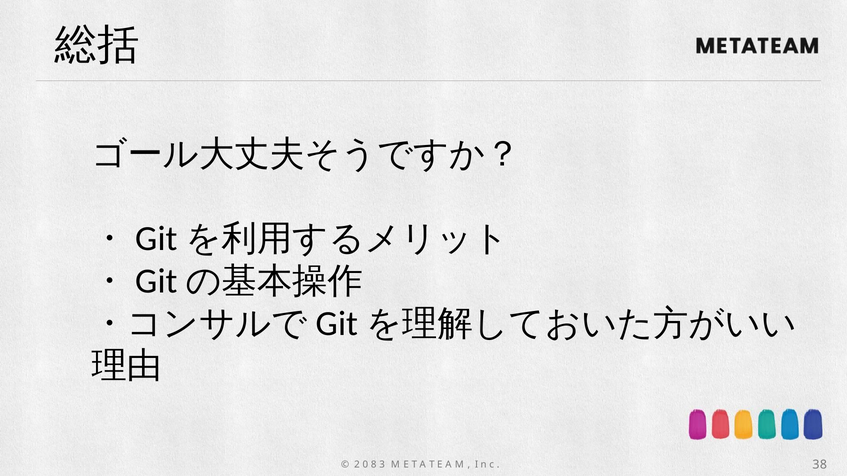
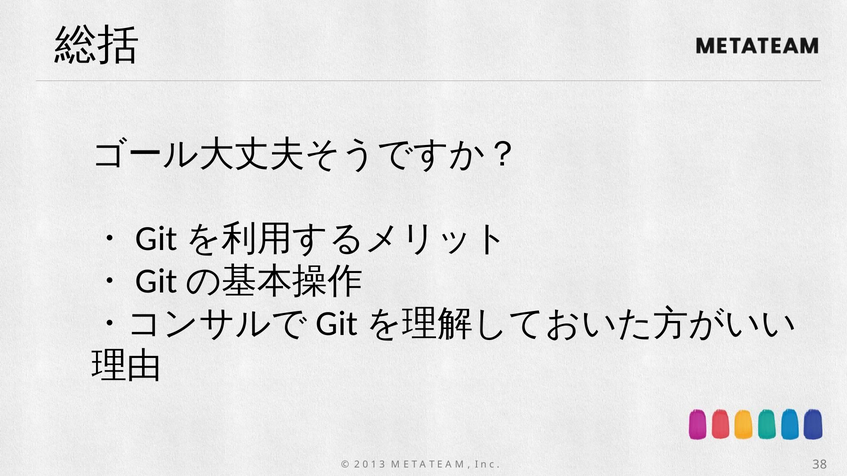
8: 8 -> 1
